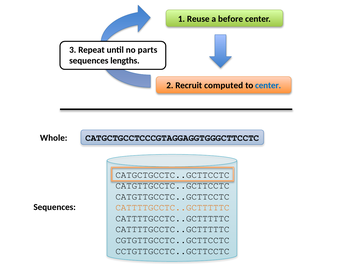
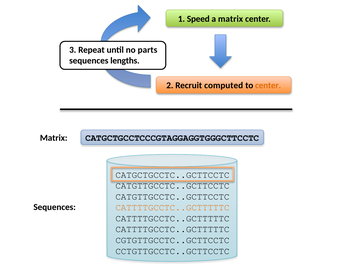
Reuse: Reuse -> Speed
a before: before -> matrix
center at (268, 85) colour: blue -> orange
Whole at (54, 138): Whole -> Matrix
